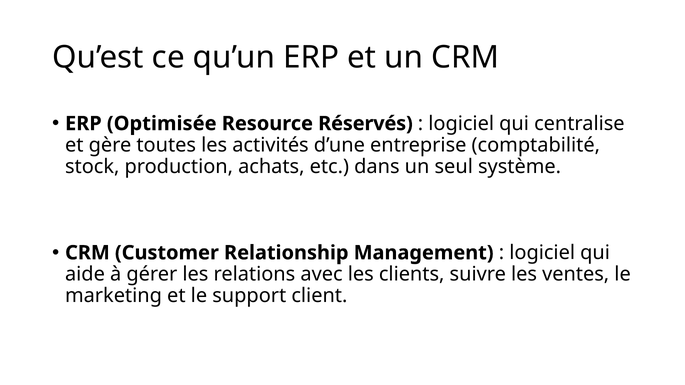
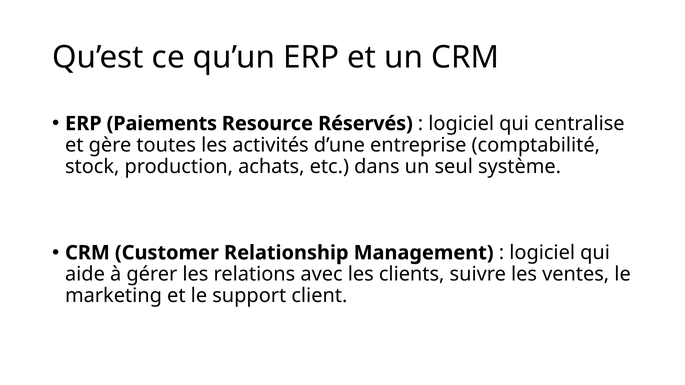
Optimisée: Optimisée -> Paiements
